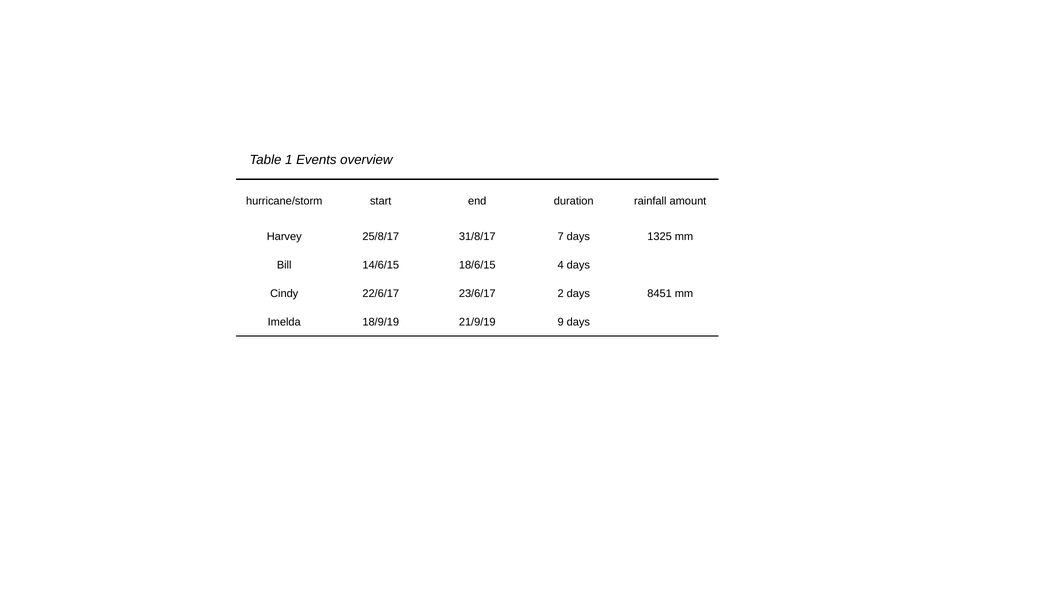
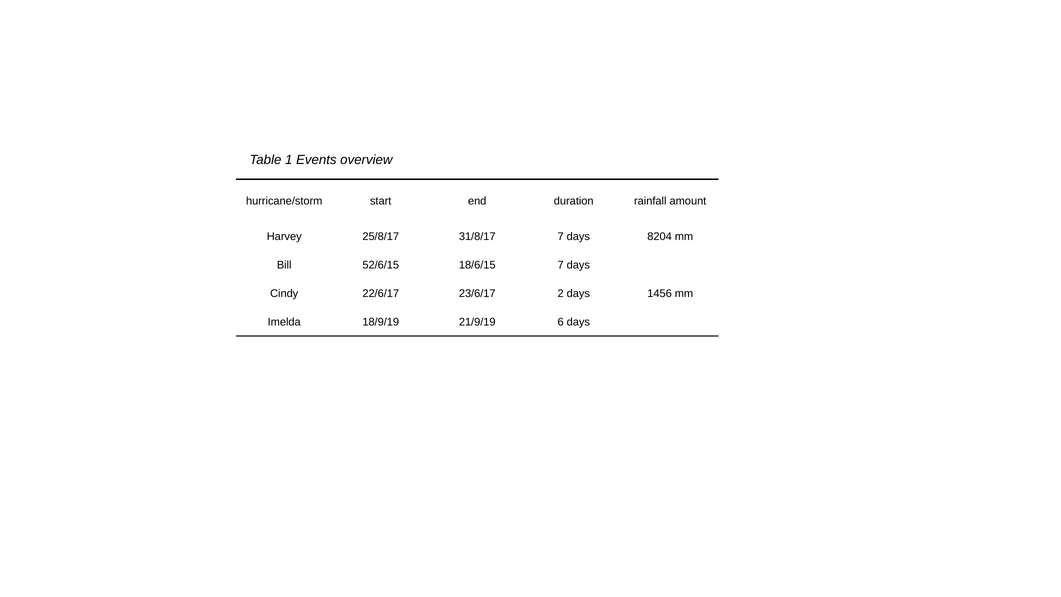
1325: 1325 -> 8204
14/6/15: 14/6/15 -> 52/6/15
18/6/15 4: 4 -> 7
8451: 8451 -> 1456
9: 9 -> 6
